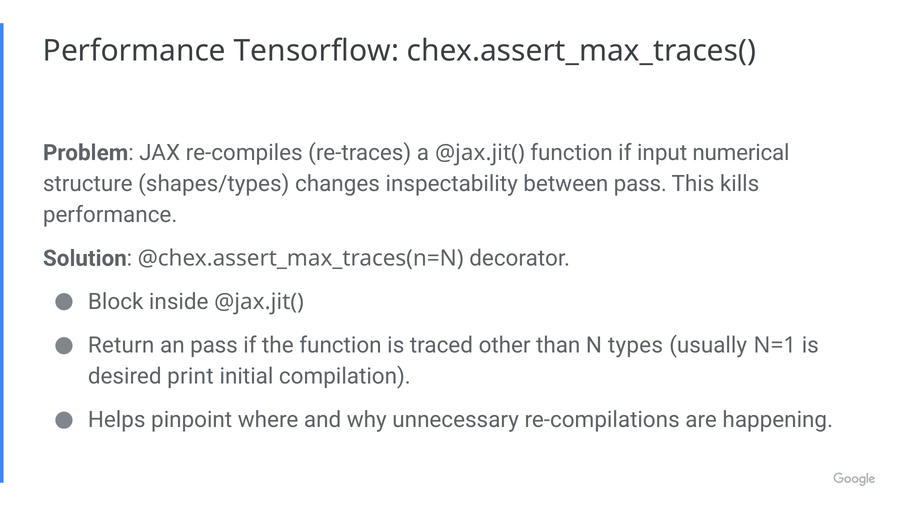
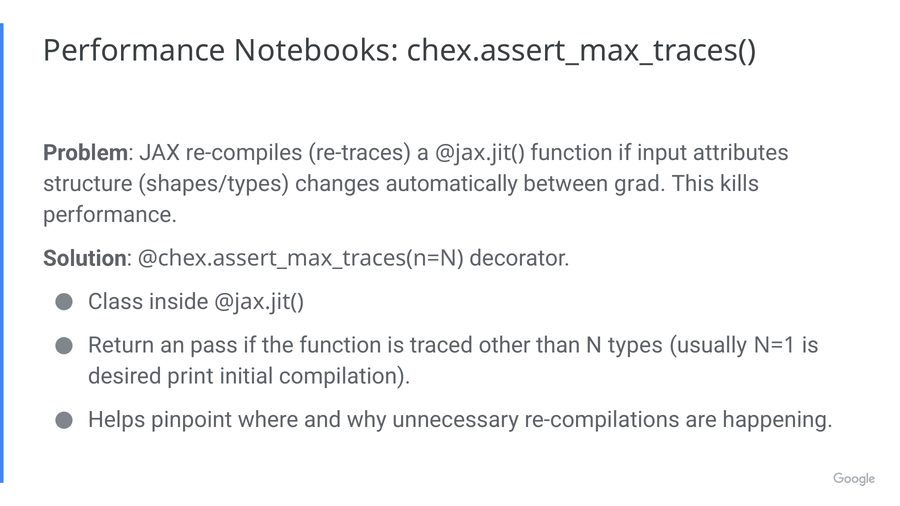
Tensorflow: Tensorflow -> Notebooks
numerical: numerical -> attributes
inspectability: inspectability -> automatically
between pass: pass -> grad
Block: Block -> Class
